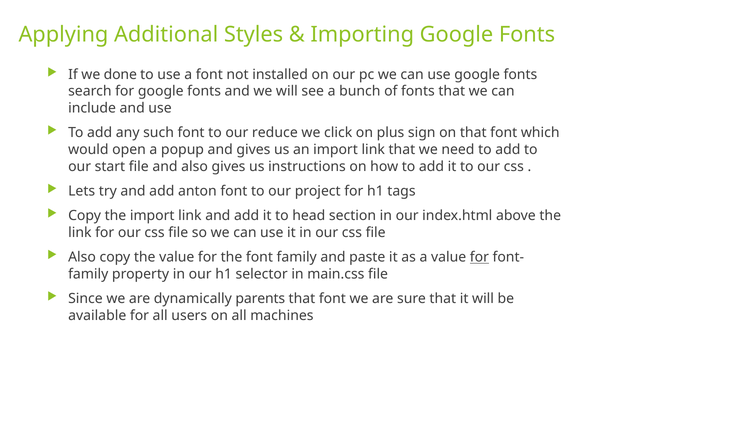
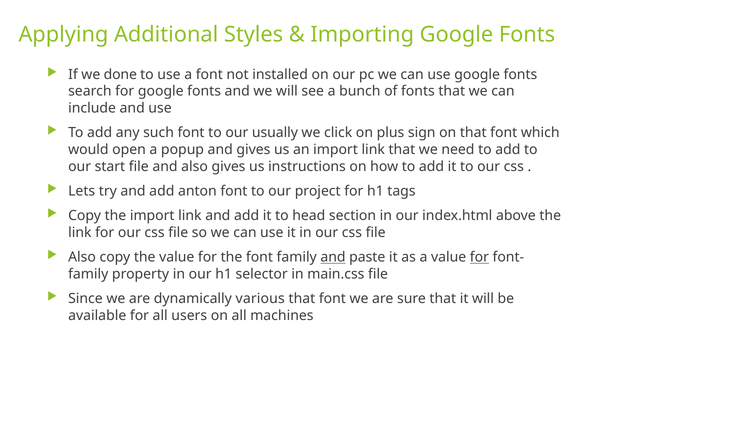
reduce: reduce -> usually
and at (333, 257) underline: none -> present
parents: parents -> various
